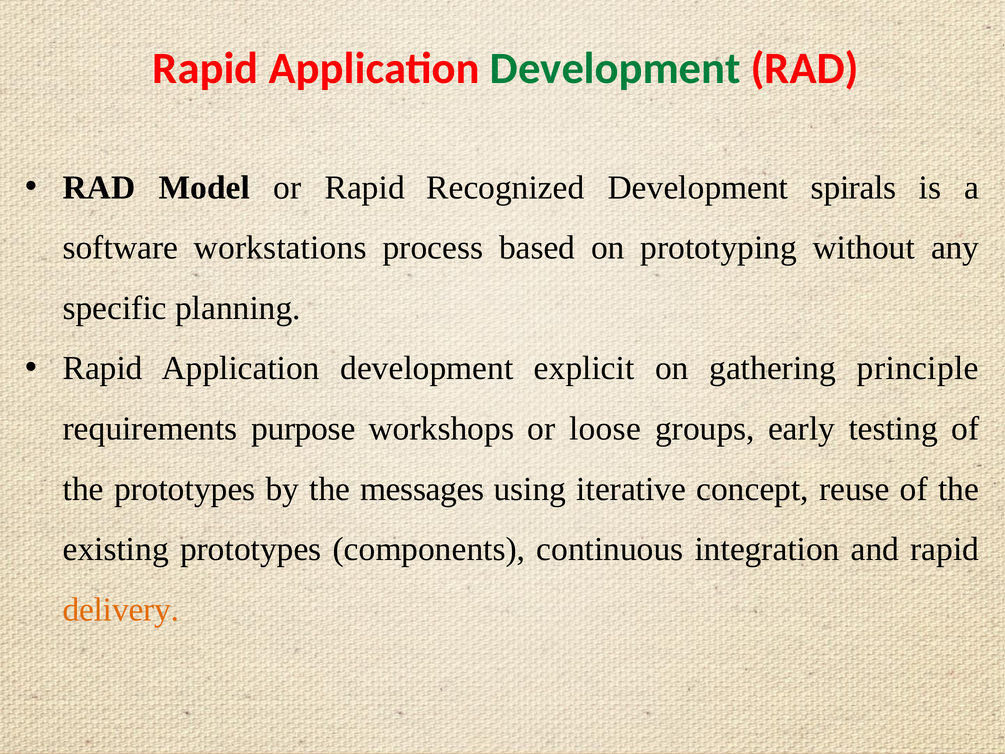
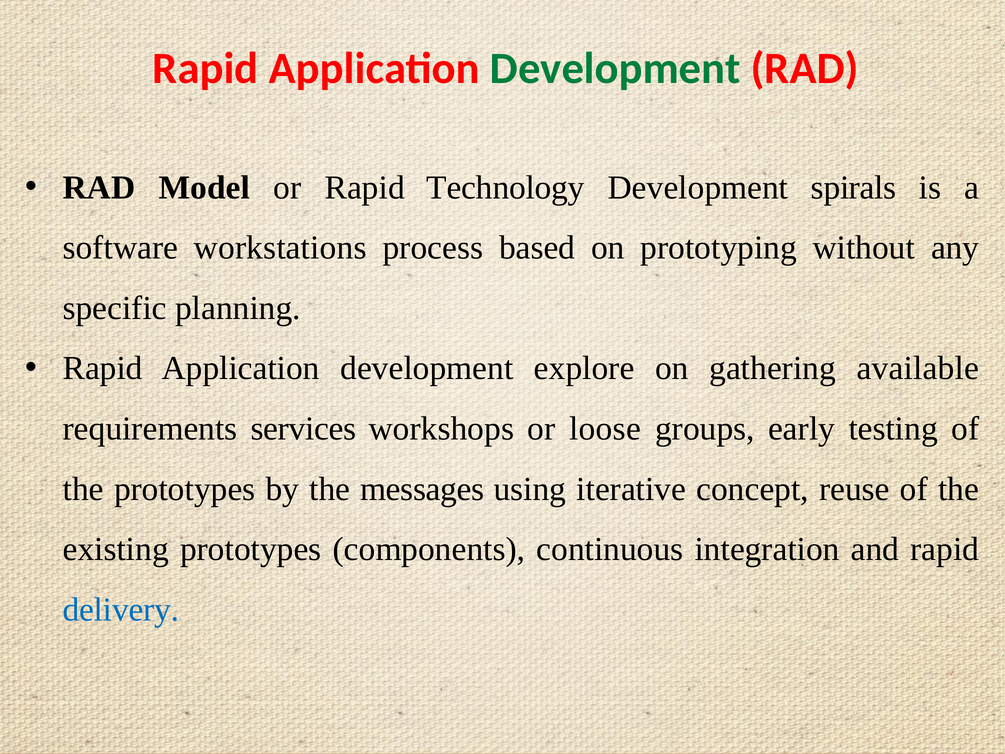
Recognized: Recognized -> Technology
explicit: explicit -> explore
principle: principle -> available
purpose: purpose -> services
delivery colour: orange -> blue
